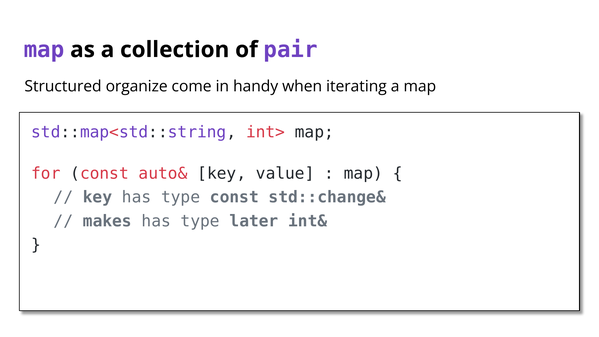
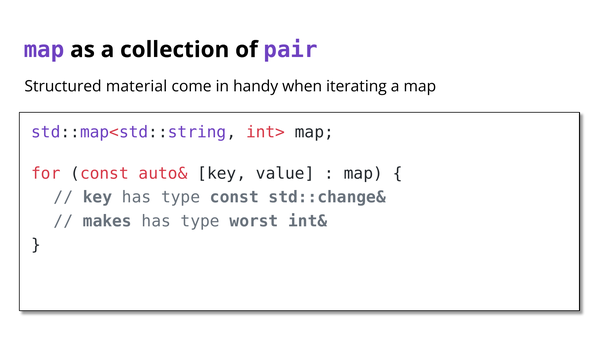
organize: organize -> material
later: later -> worst
